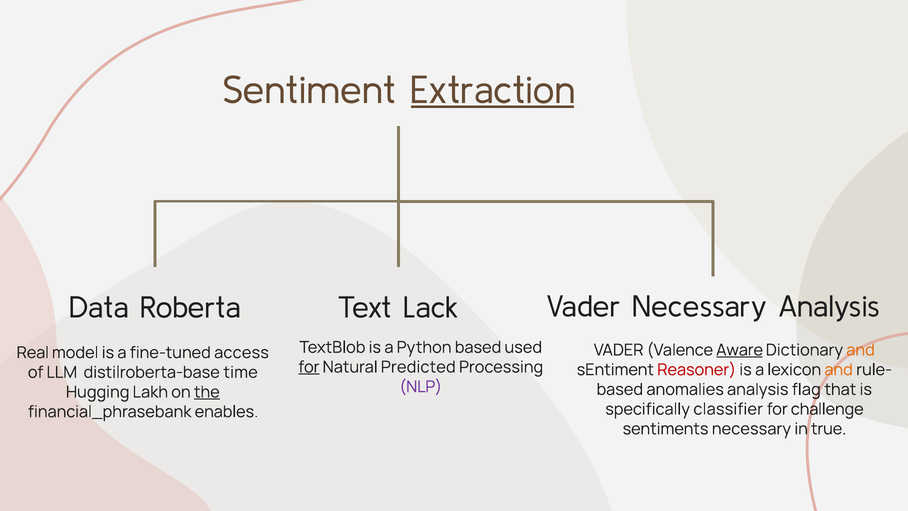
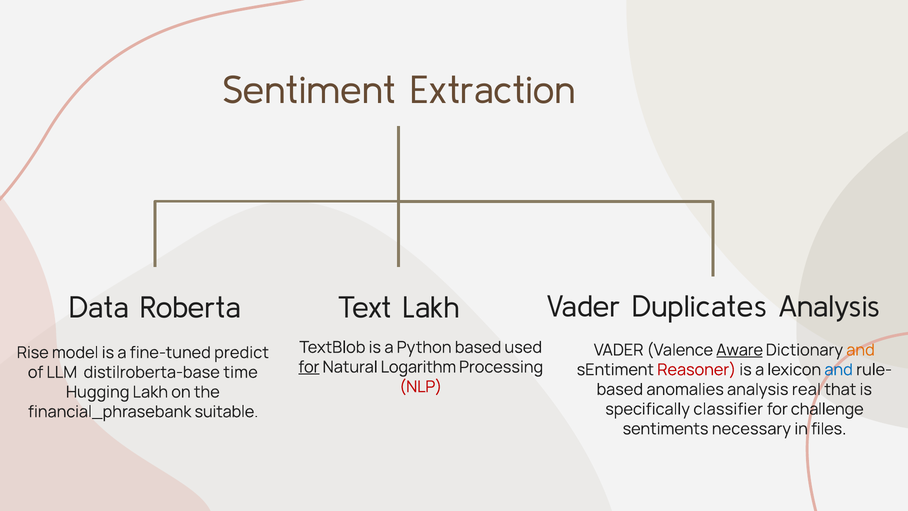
Extraction underline: present -> none
Vader Necessary: Necessary -> Duplicates
Text Lack: Lack -> Lakh
Real: Real -> Rise
access: access -> predict
Predicted: Predicted -> Logarithm
and at (839, 370) colour: orange -> blue
NLP colour: purple -> red
flag: flag -> real
the underline: present -> none
enables: enables -> suitable
true: true -> files
